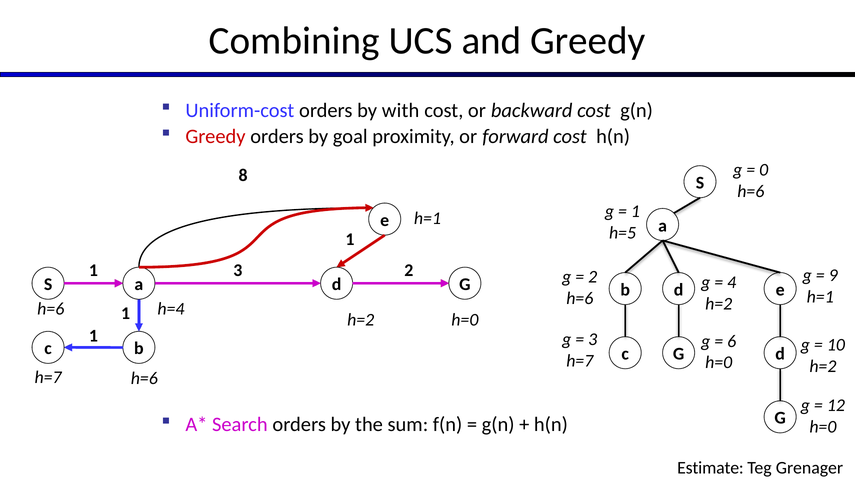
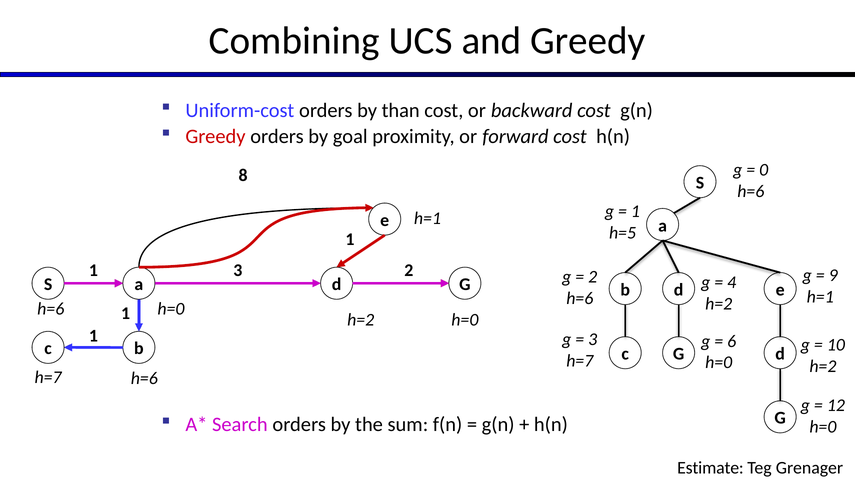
with: with -> than
h=4 at (171, 309): h=4 -> h=0
